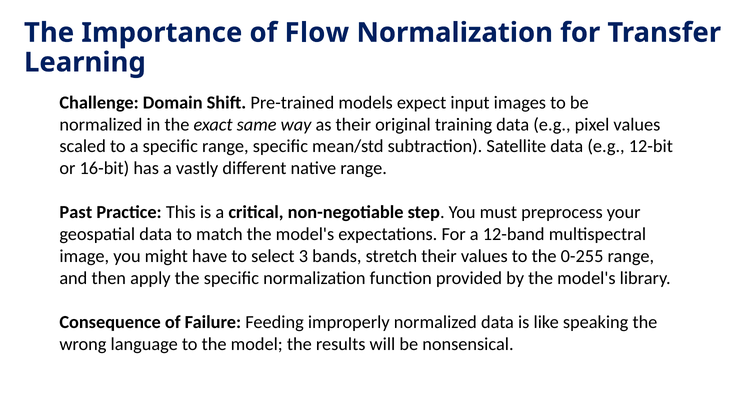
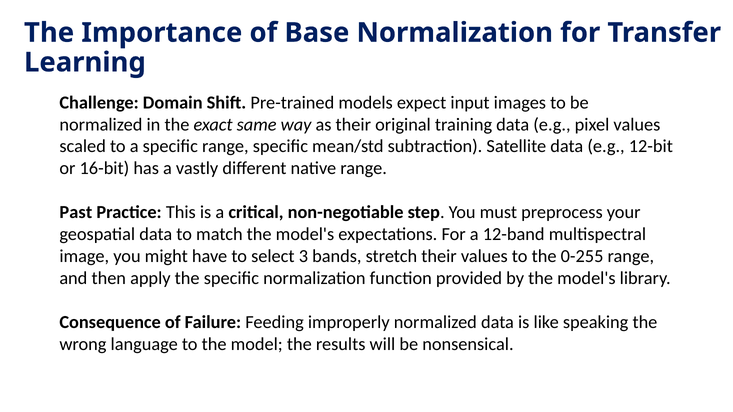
Flow: Flow -> Base
